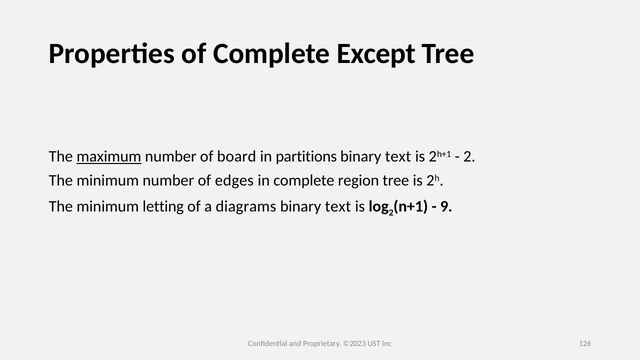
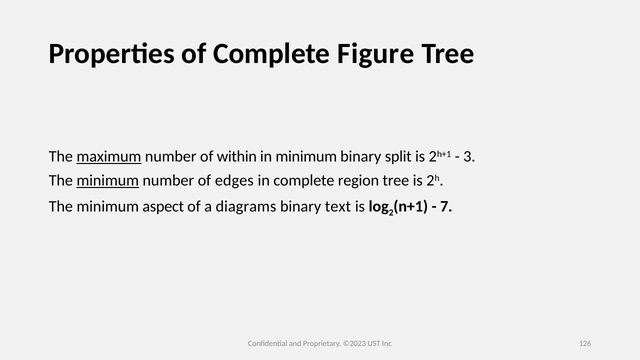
Except: Except -> Figure
board: board -> within
in partitions: partitions -> minimum
text at (398, 157): text -> split
2 at (469, 157): 2 -> 3
minimum at (108, 181) underline: none -> present
letting: letting -> aspect
9: 9 -> 7
